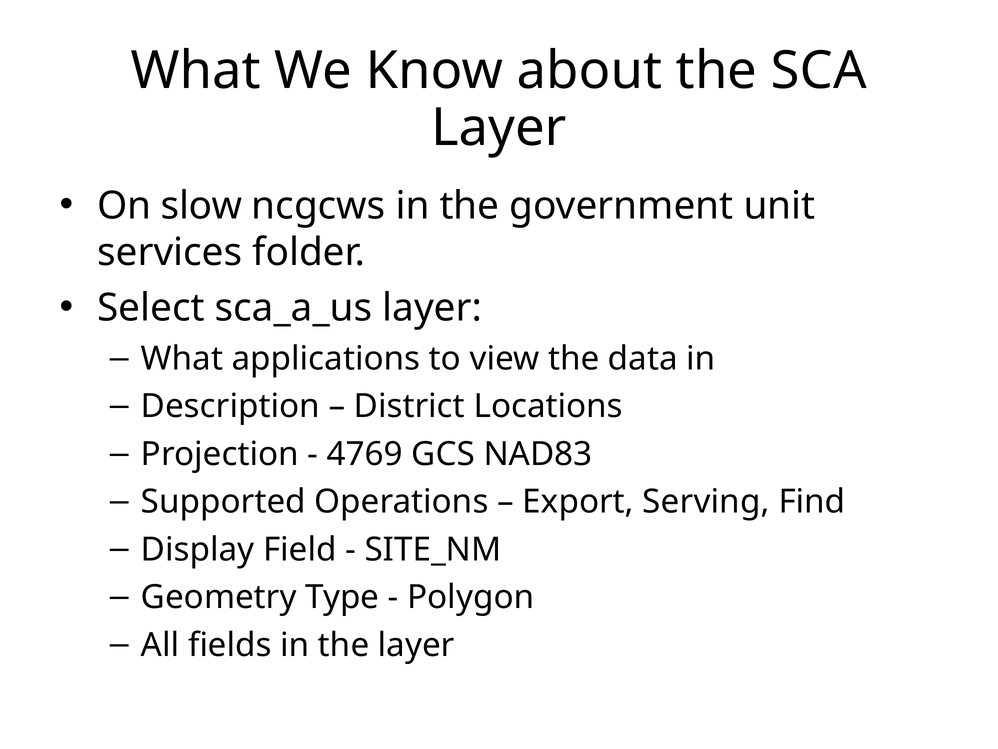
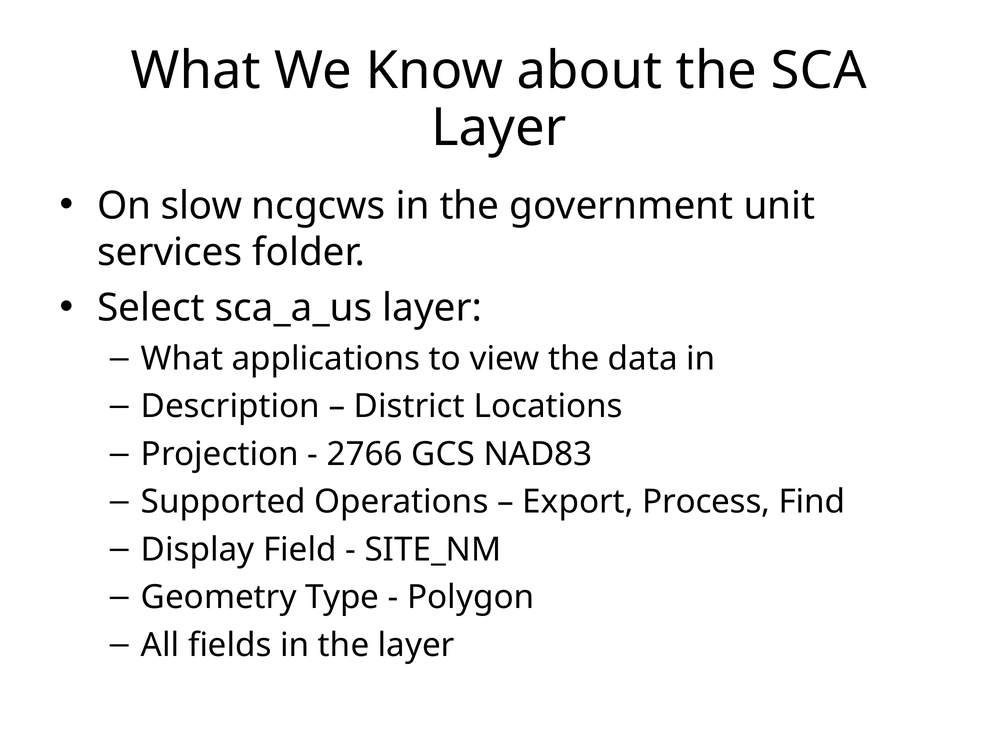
4769: 4769 -> 2766
Serving: Serving -> Process
